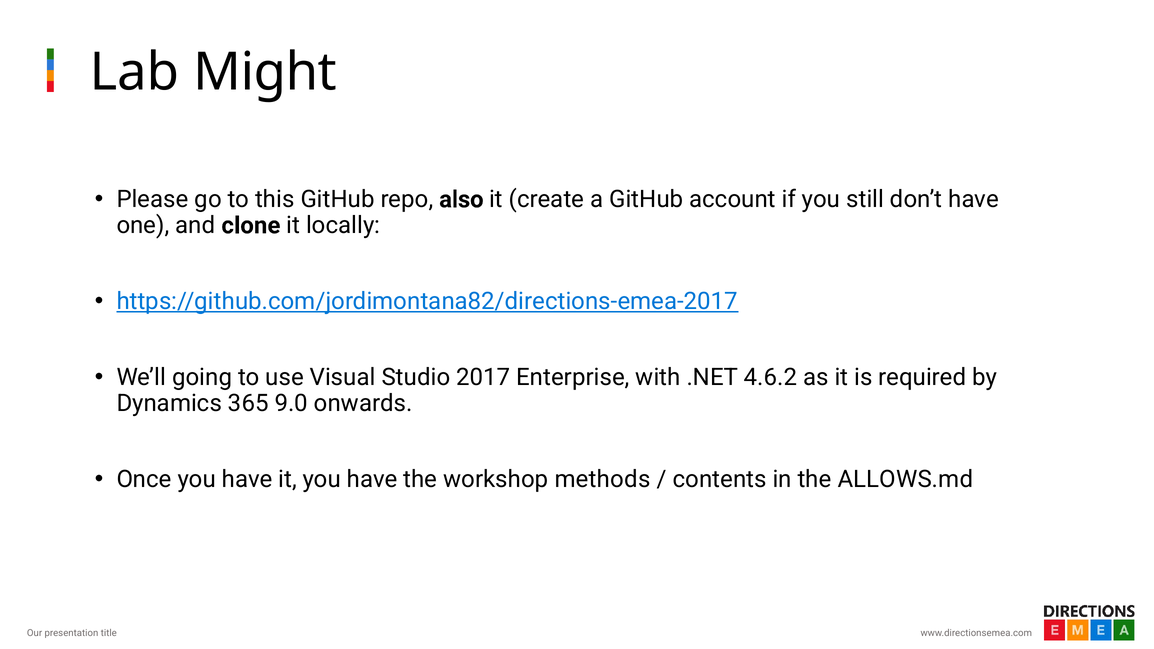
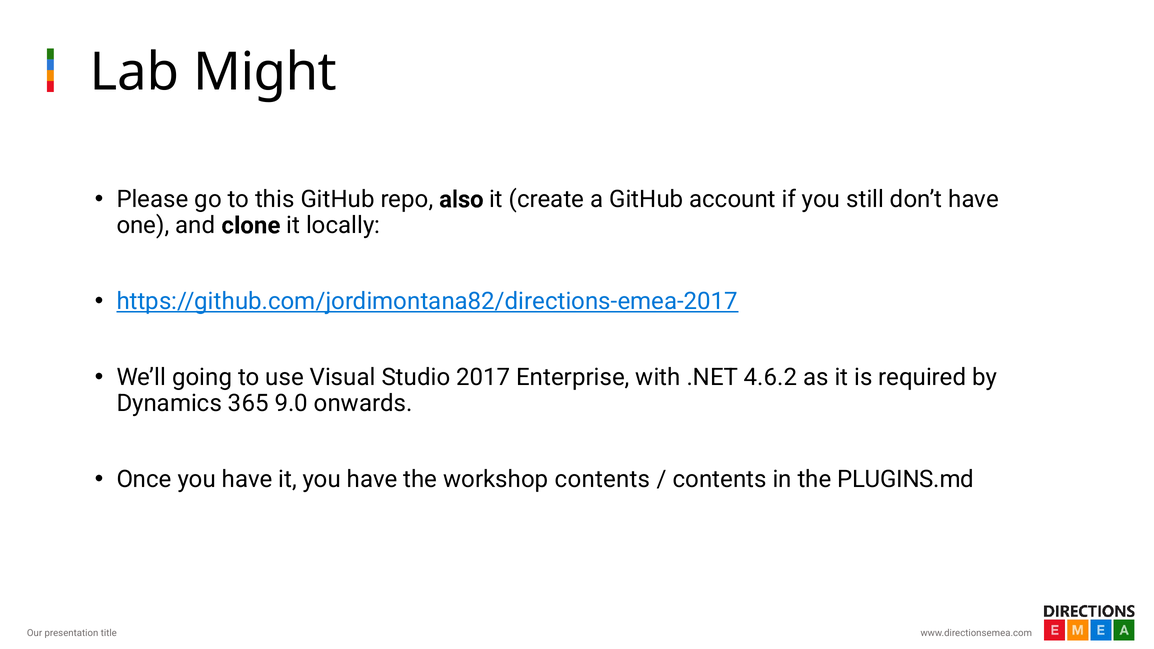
workshop methods: methods -> contents
ALLOWS.md: ALLOWS.md -> PLUGINS.md
